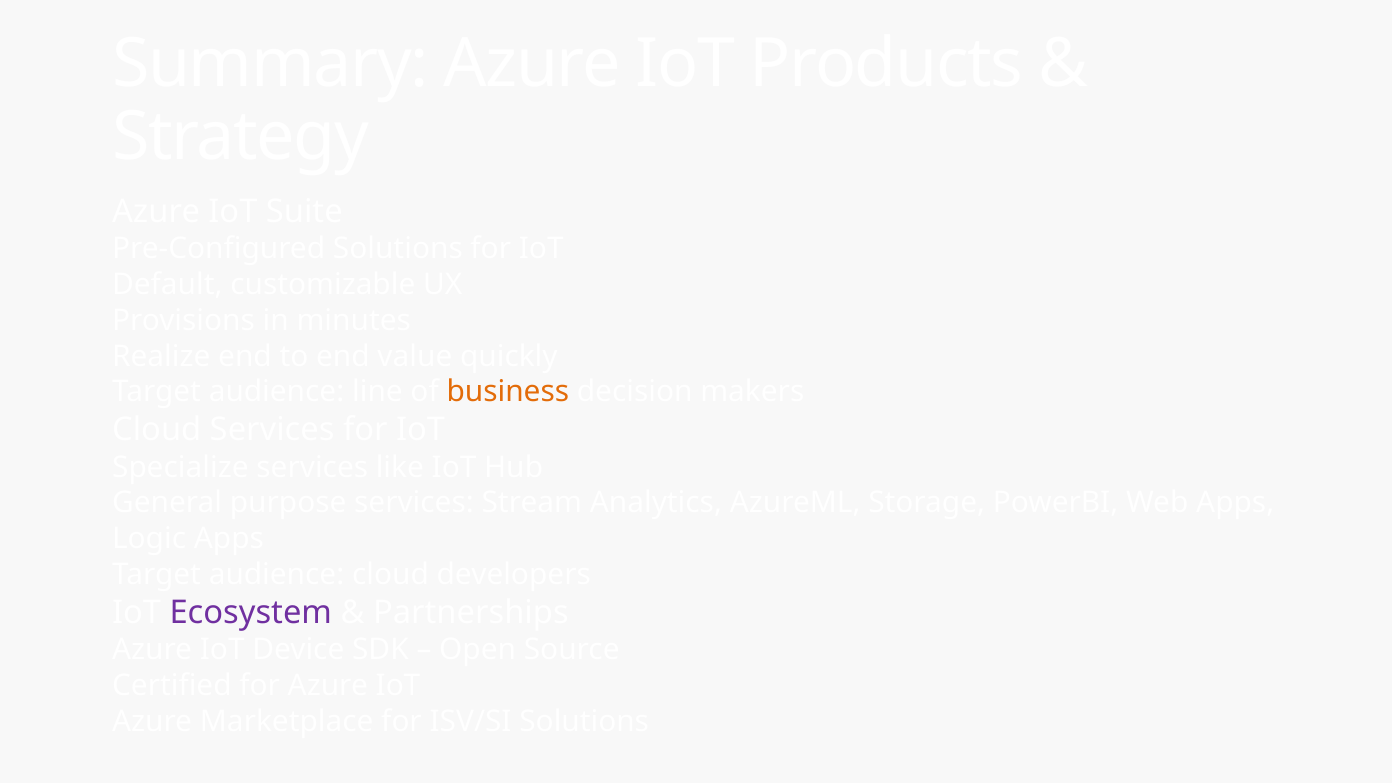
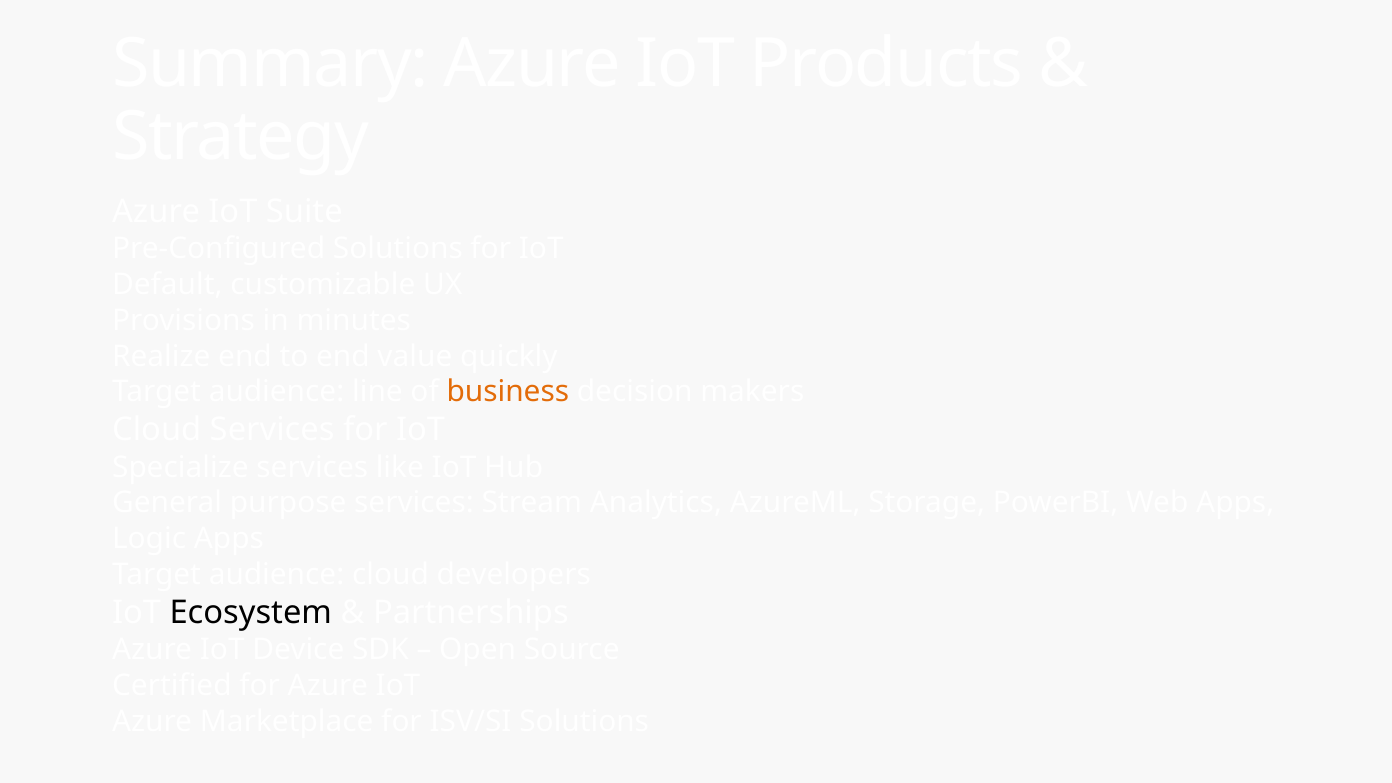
Ecosystem colour: purple -> black
